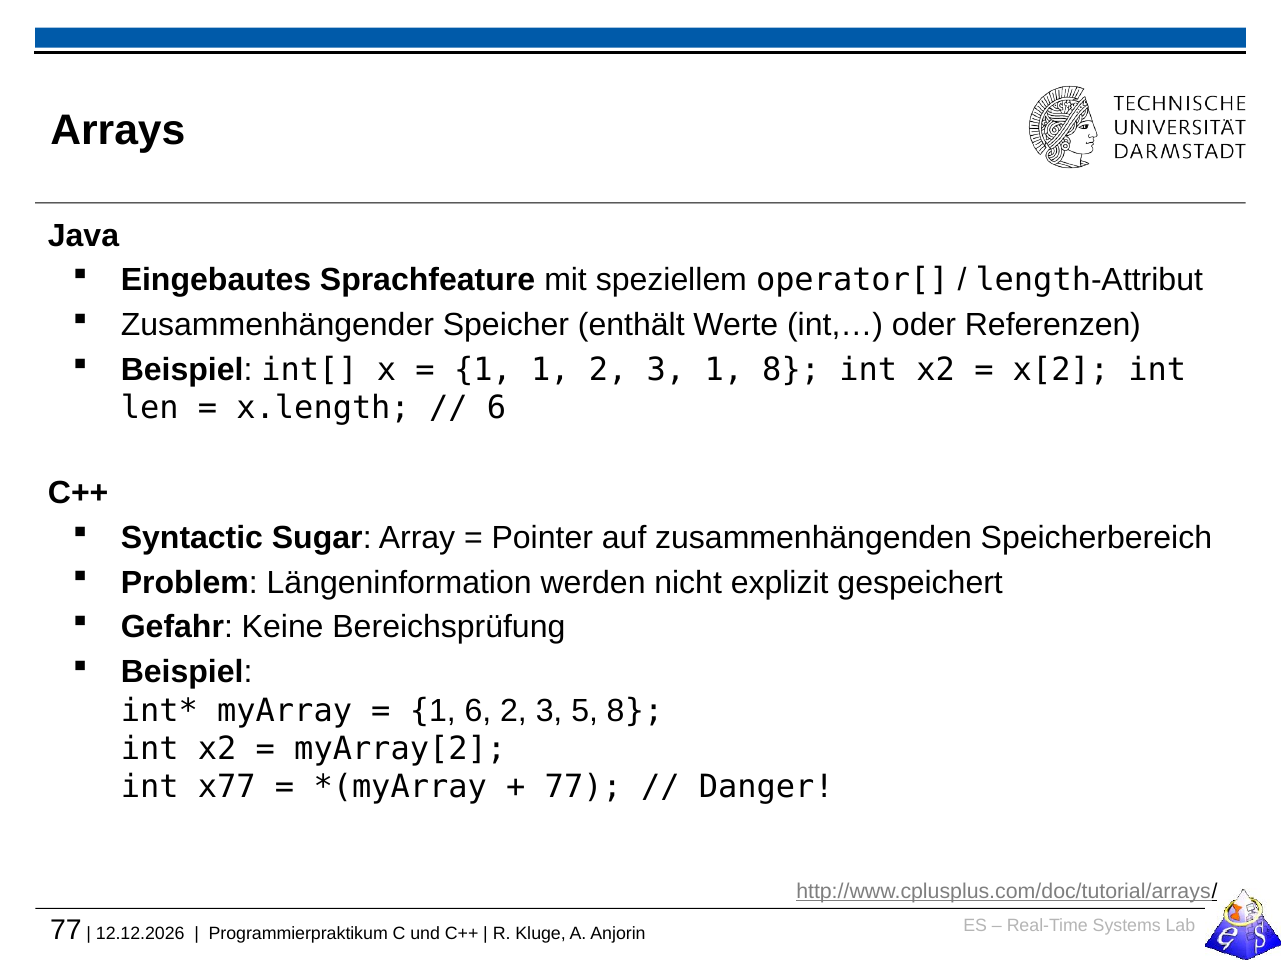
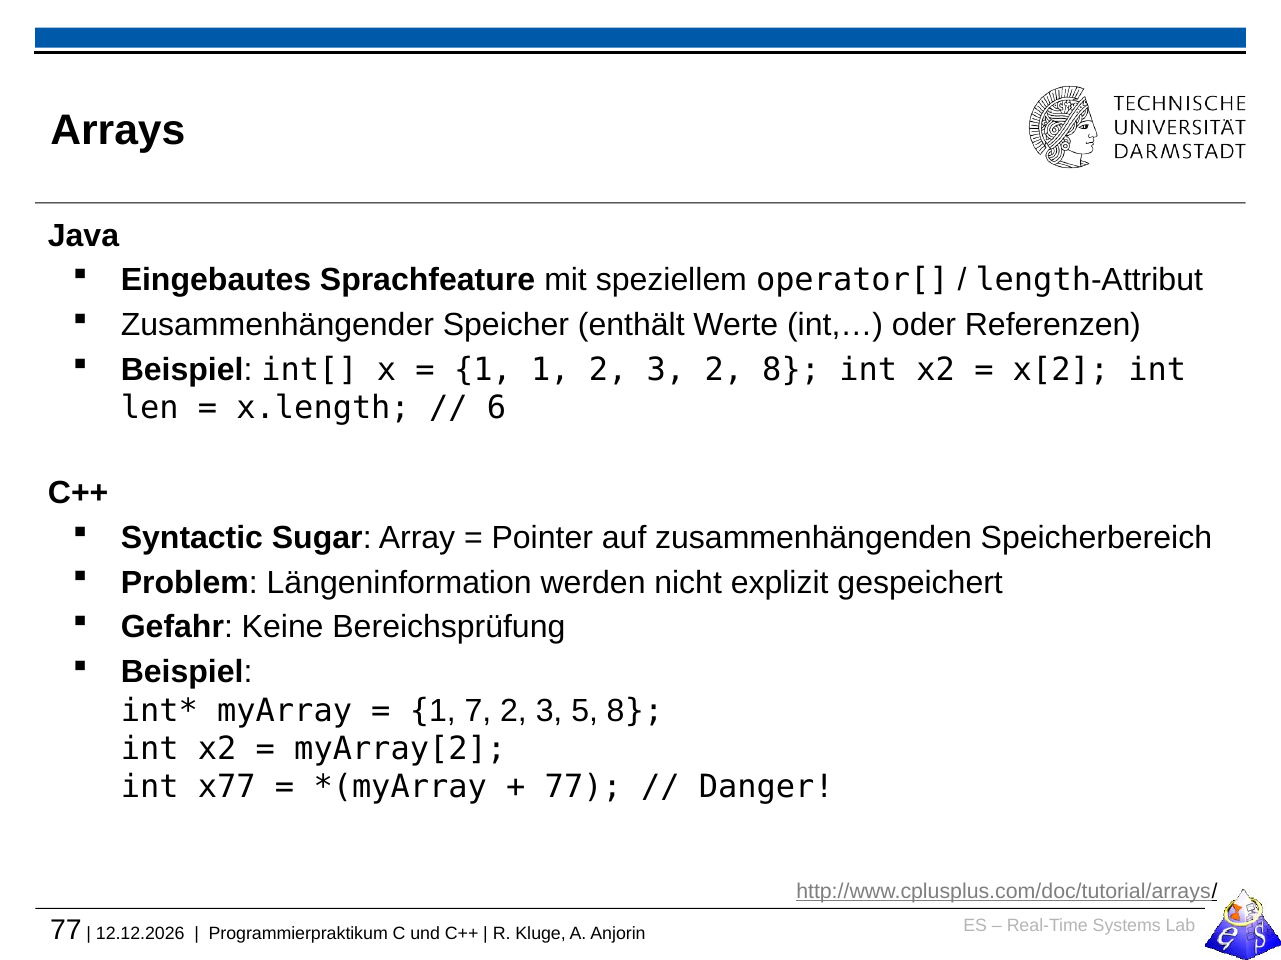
3 1: 1 -> 2
1 6: 6 -> 7
